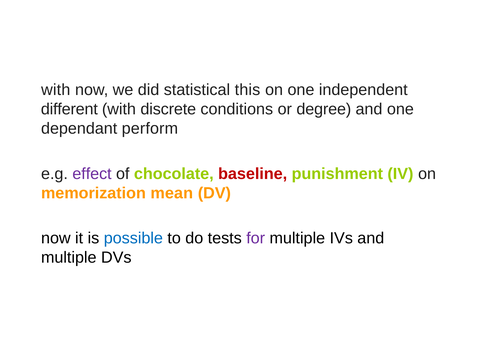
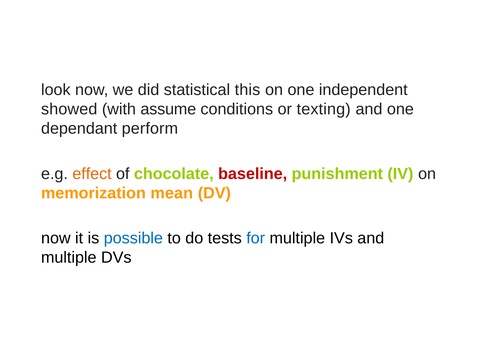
with at (56, 90): with -> look
different: different -> showed
discrete: discrete -> assume
degree: degree -> texting
effect colour: purple -> orange
for colour: purple -> blue
